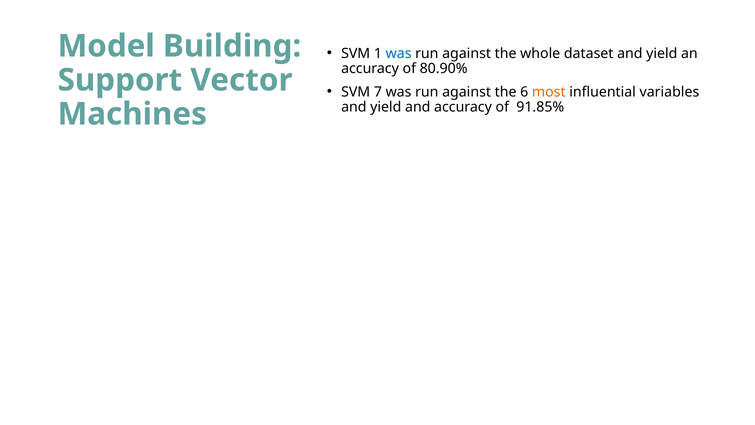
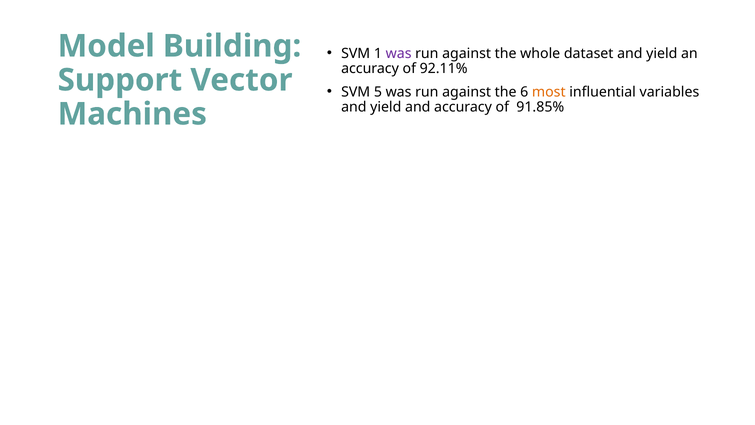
was at (399, 53) colour: blue -> purple
80.90%: 80.90% -> 92.11%
7: 7 -> 5
